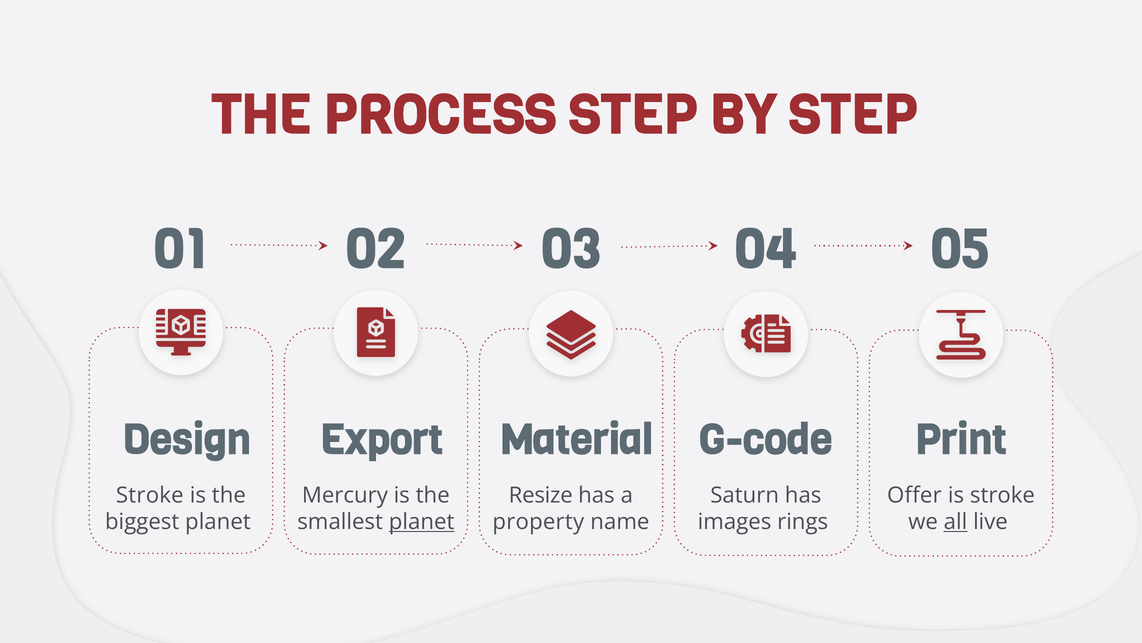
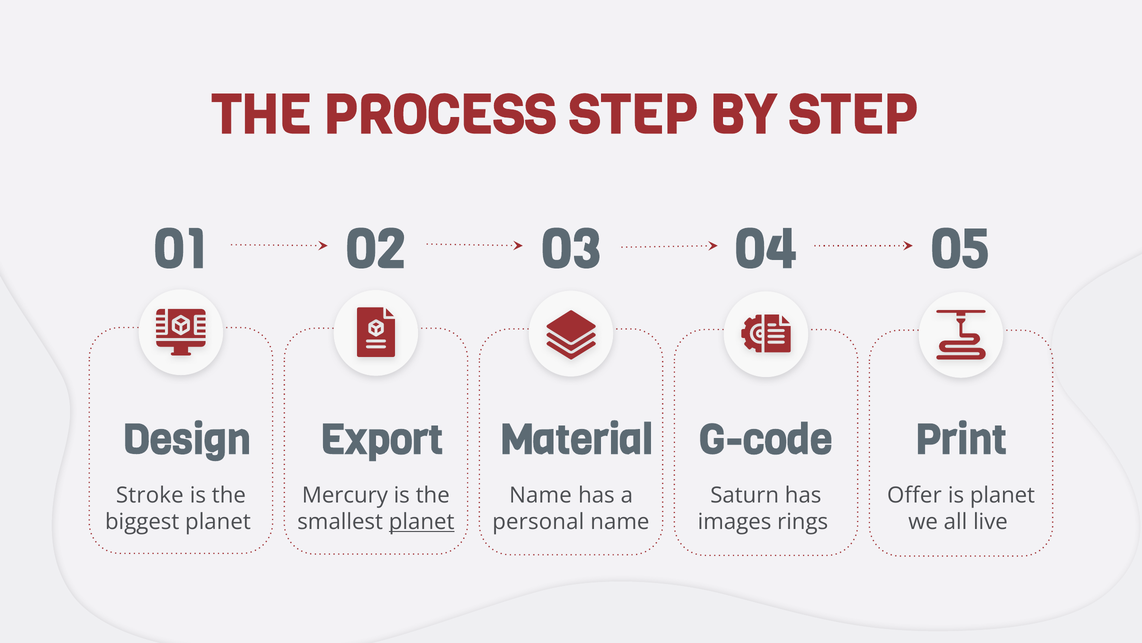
Resize at (541, 495): Resize -> Name
is stroke: stroke -> planet
property: property -> personal
all underline: present -> none
